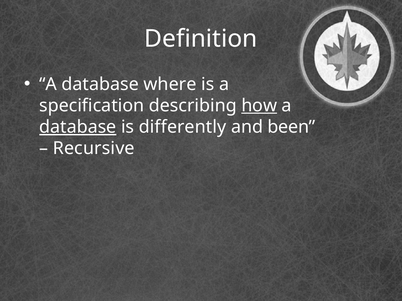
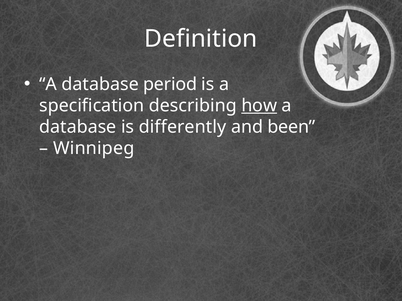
where: where -> period
database at (78, 127) underline: present -> none
Recursive: Recursive -> Winnipeg
